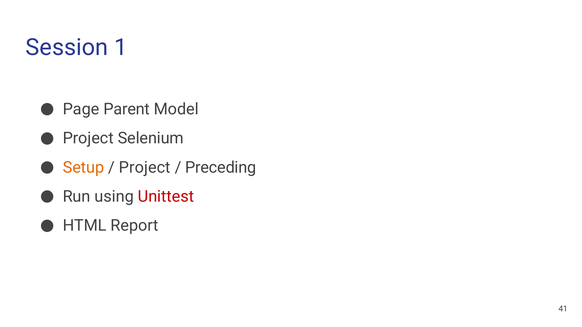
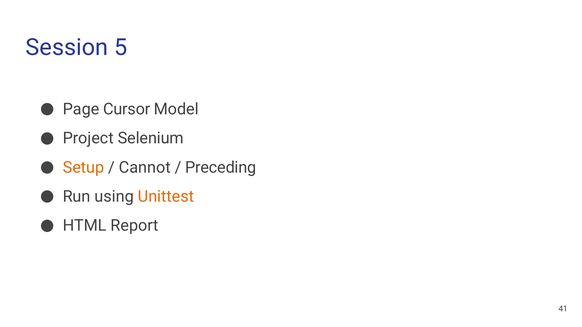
1: 1 -> 5
Parent: Parent -> Cursor
Project at (145, 168): Project -> Cannot
Unittest colour: red -> orange
